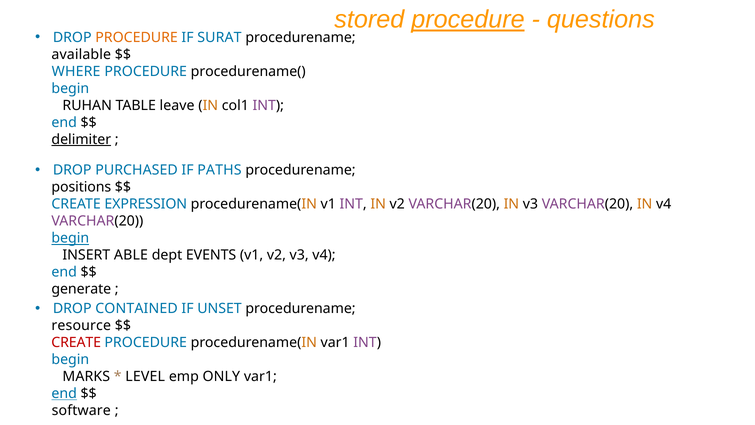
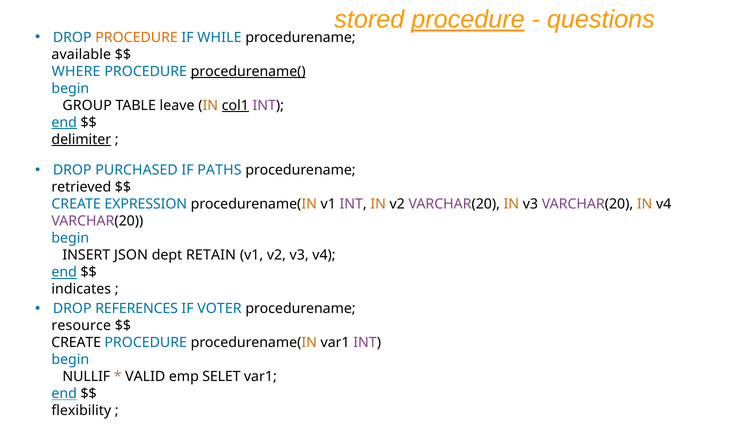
SURAT: SURAT -> WHILE
procedurename( underline: none -> present
RUHAN: RUHAN -> GROUP
col1 underline: none -> present
end at (64, 122) underline: none -> present
positions: positions -> retrieved
begin at (70, 238) underline: present -> none
ABLE: ABLE -> JSON
EVENTS: EVENTS -> RETAIN
end at (64, 272) underline: none -> present
generate: generate -> indicates
CONTAINED: CONTAINED -> REFERENCES
UNSET: UNSET -> VOTER
CREATE at (76, 342) colour: red -> black
MARKS: MARKS -> NULLIF
LEVEL: LEVEL -> VALID
ONLY: ONLY -> SELET
software: software -> flexibility
